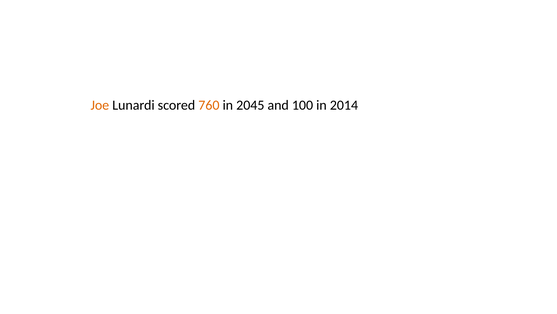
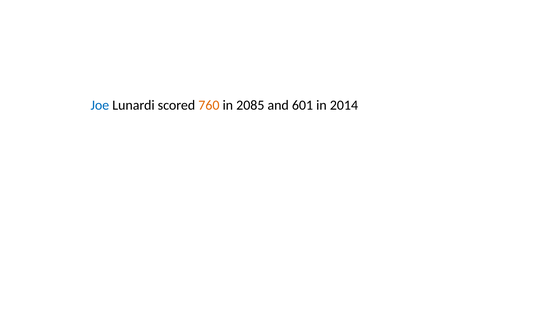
Joe colour: orange -> blue
2045: 2045 -> 2085
100: 100 -> 601
